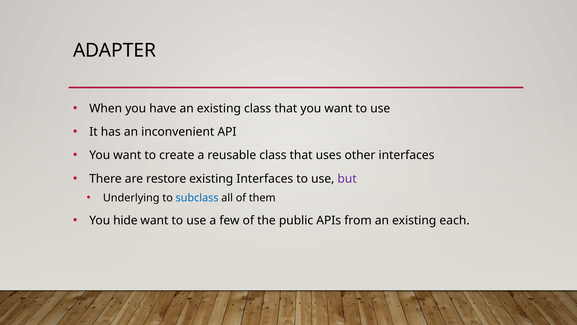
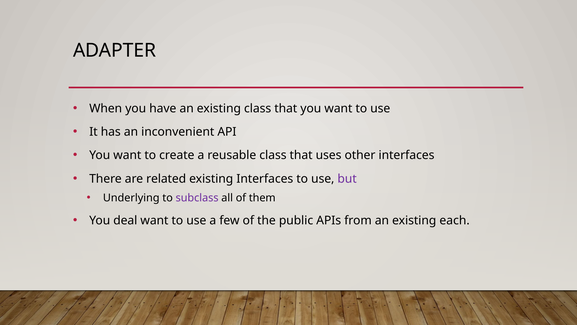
restore: restore -> related
subclass colour: blue -> purple
hide: hide -> deal
